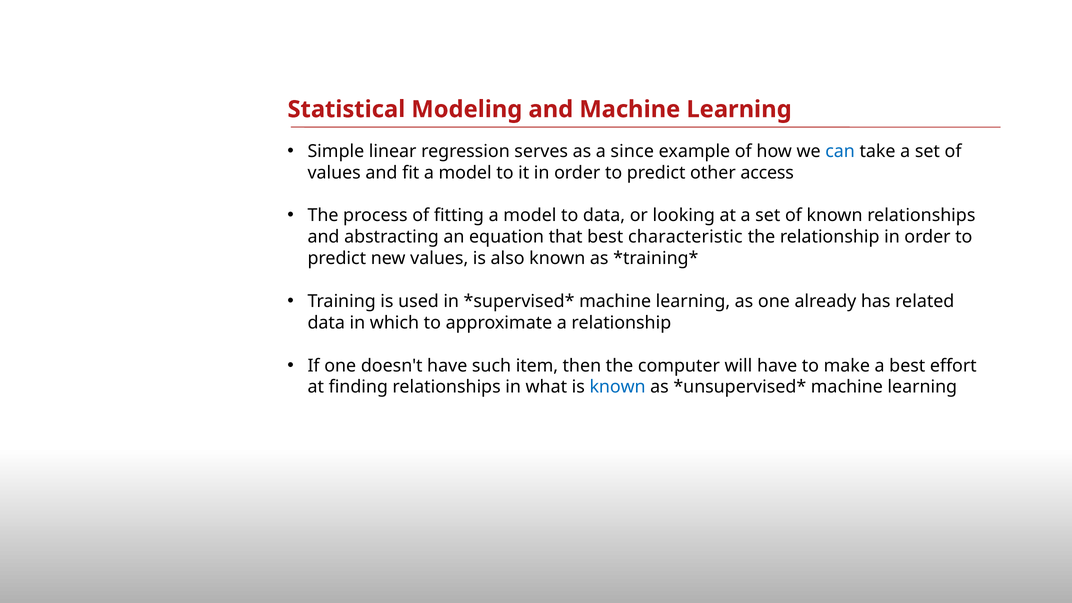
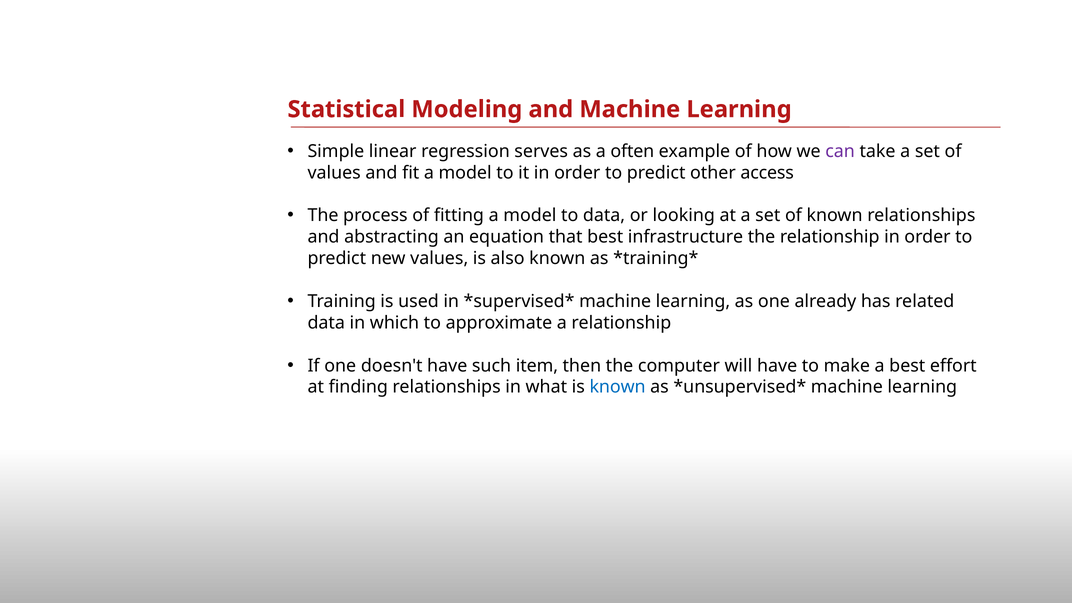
since: since -> often
can colour: blue -> purple
characteristic: characteristic -> infrastructure
